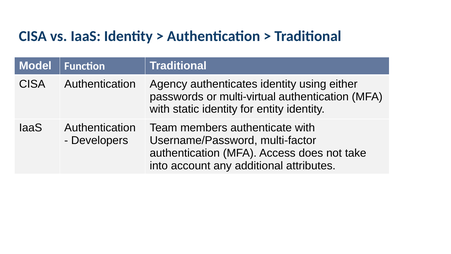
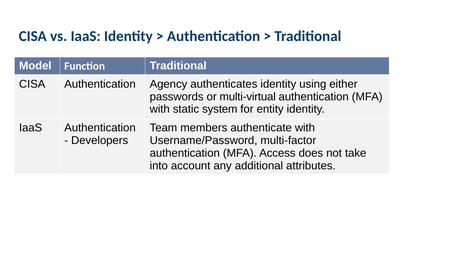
static identity: identity -> system
